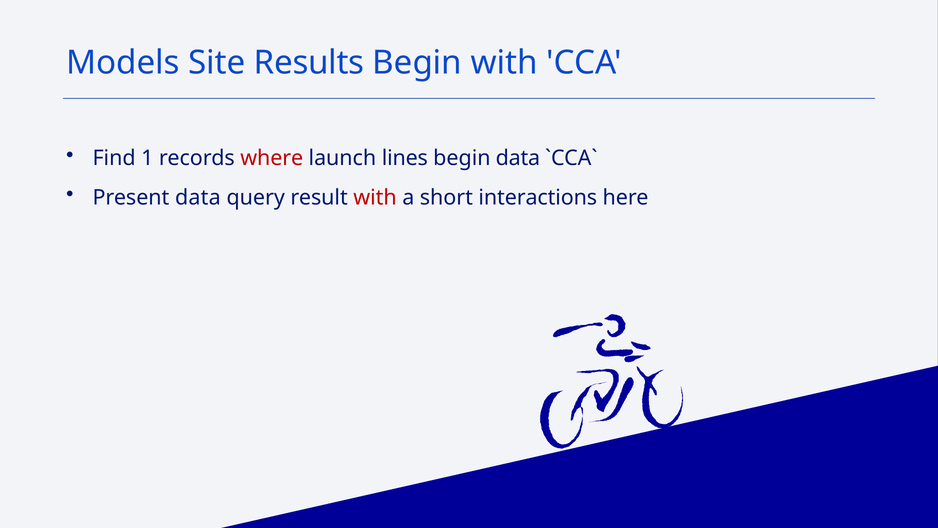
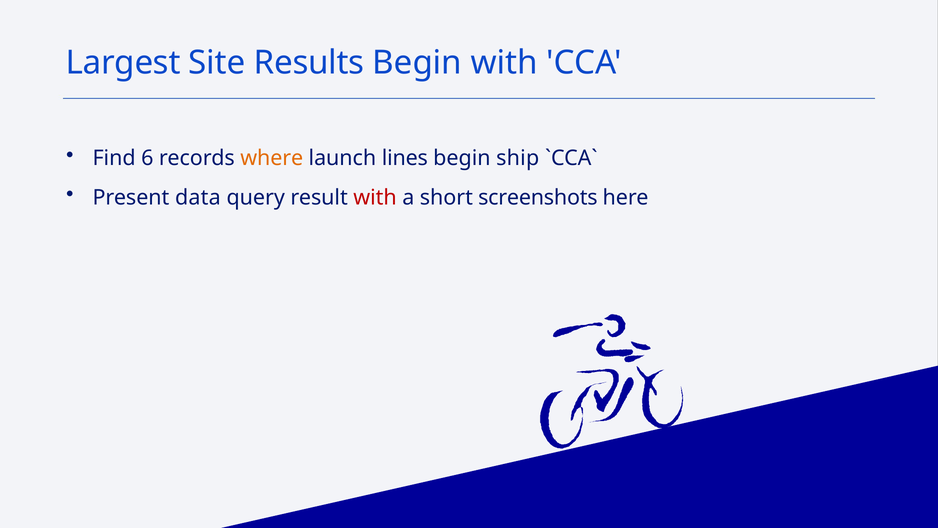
Models: Models -> Largest
1: 1 -> 6
where colour: red -> orange
begin data: data -> ship
interactions: interactions -> screenshots
